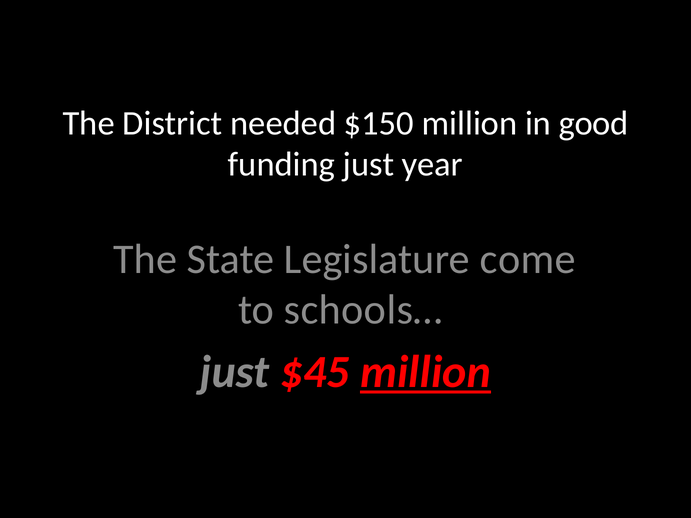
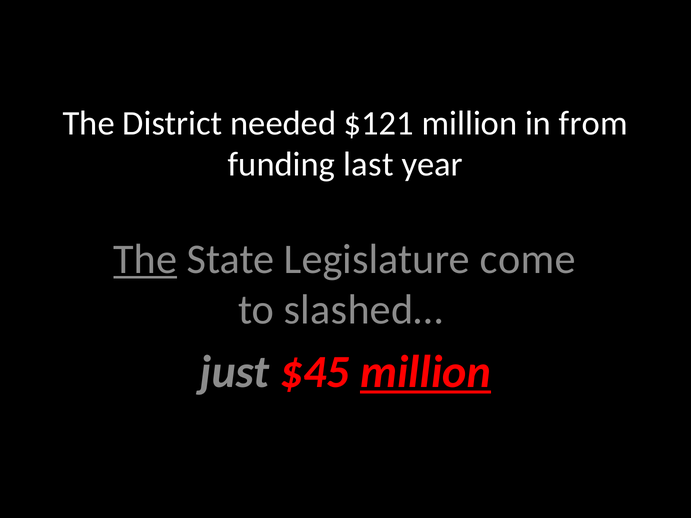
$150: $150 -> $121
good: good -> from
funding just: just -> last
The at (145, 259) underline: none -> present
schools…: schools… -> slashed…
